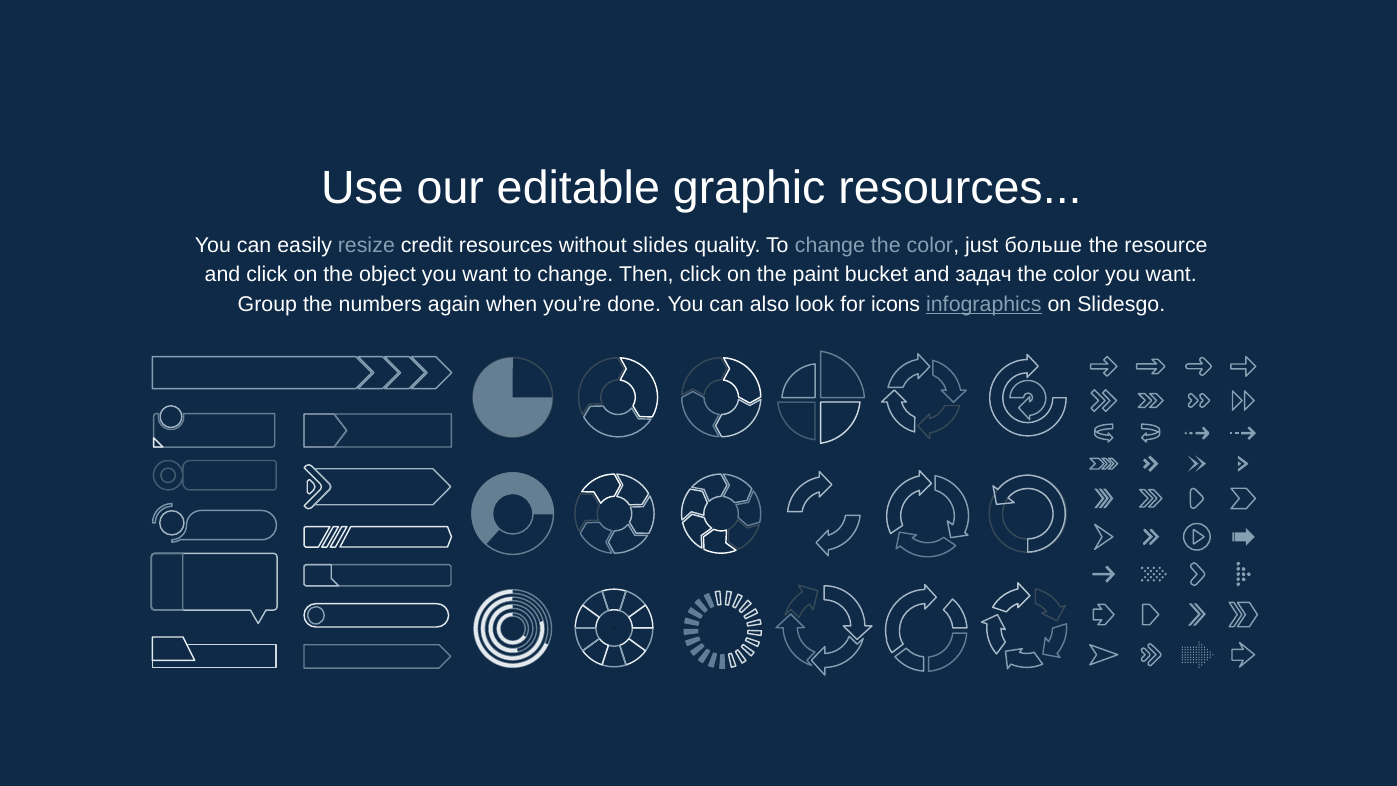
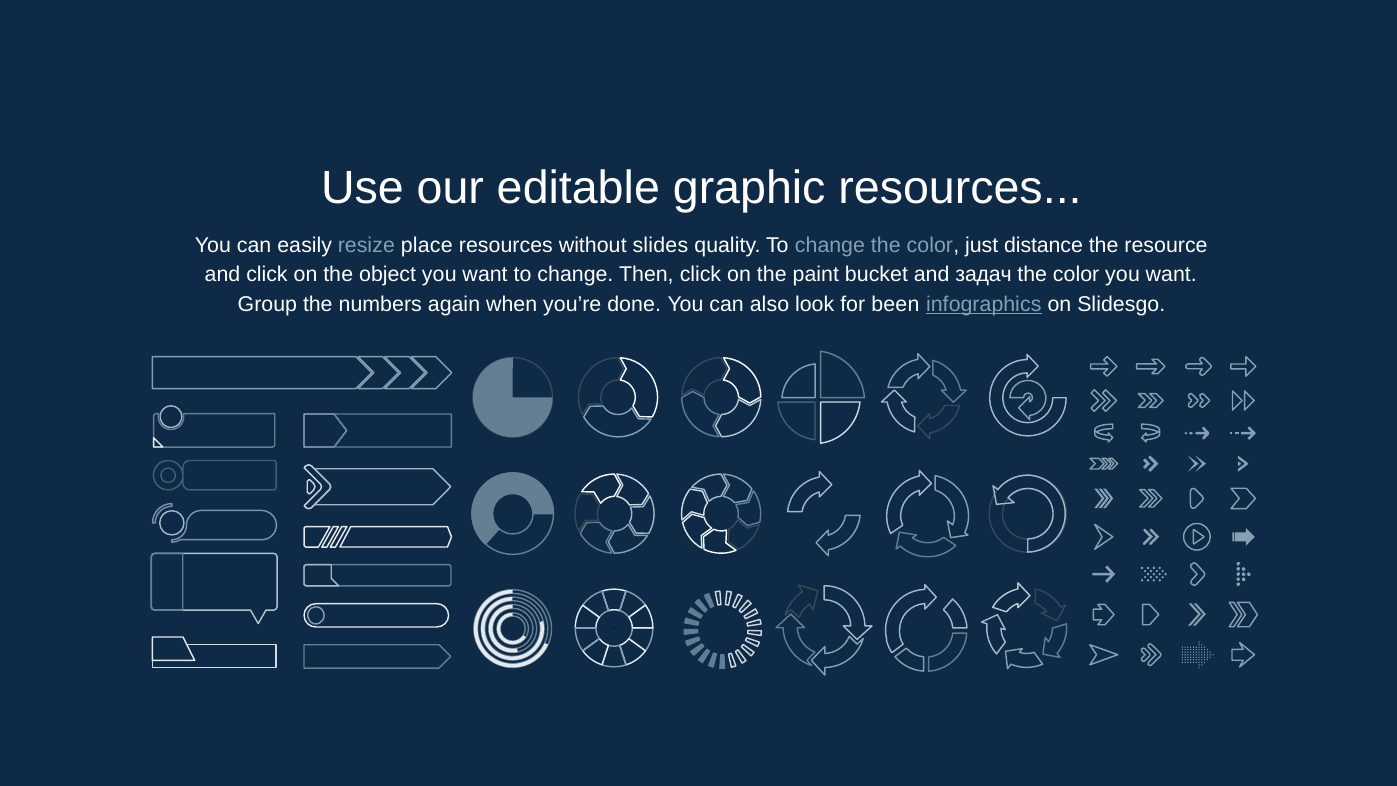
credit: credit -> place
больше: больше -> distance
icons: icons -> been
